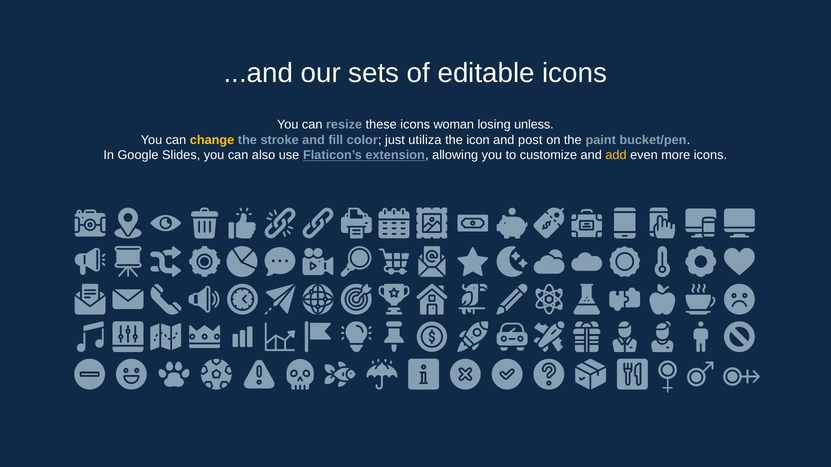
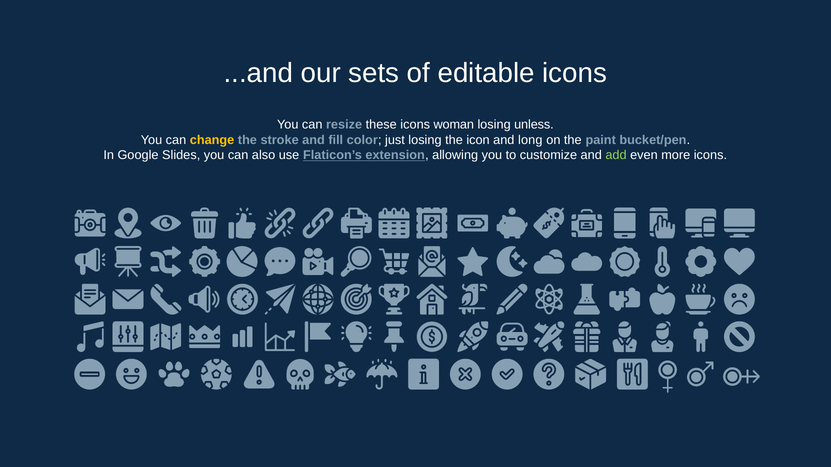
just utiliza: utiliza -> losing
post: post -> long
add colour: yellow -> light green
